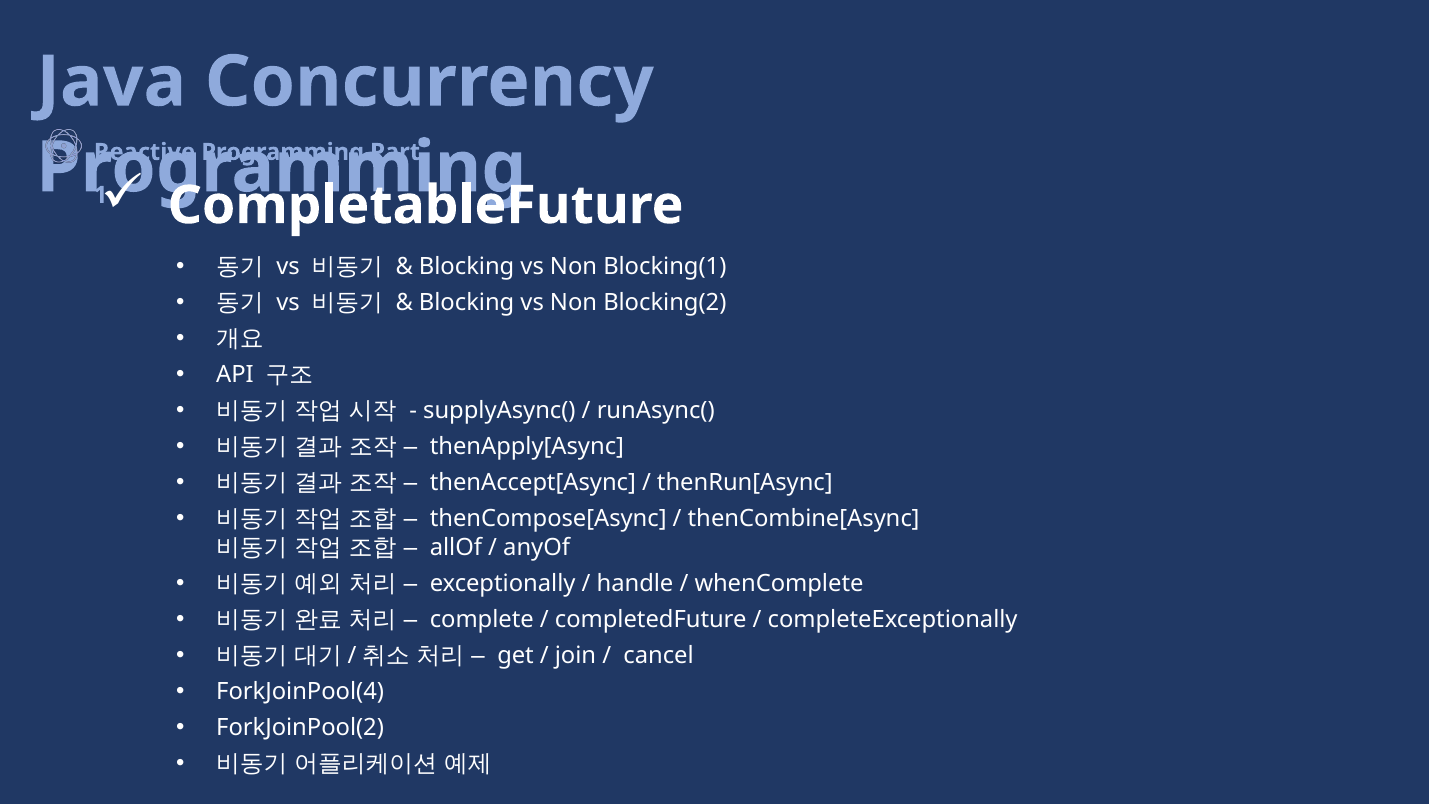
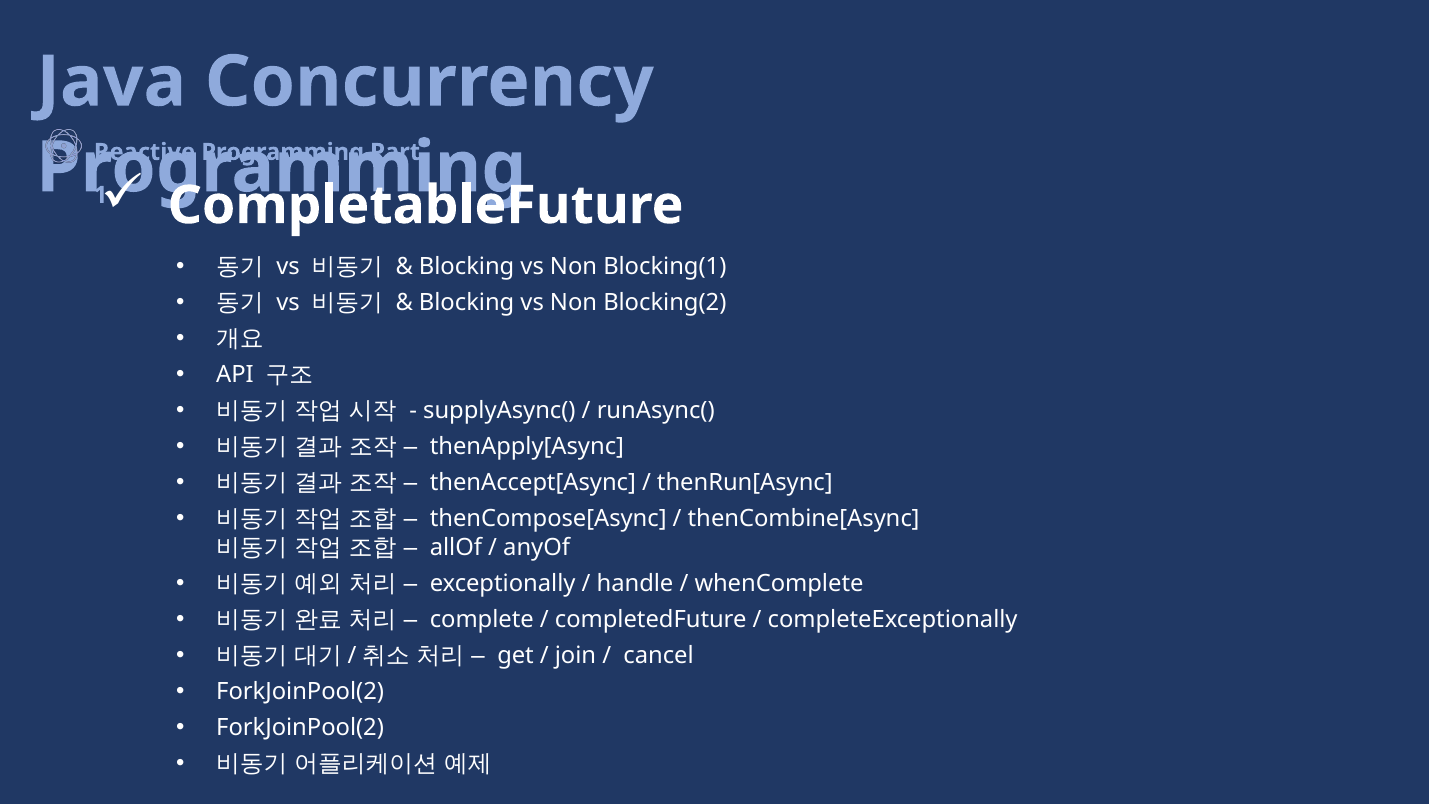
ForkJoinPool(4 at (300, 691): ForkJoinPool(4 -> ForkJoinPool(2
